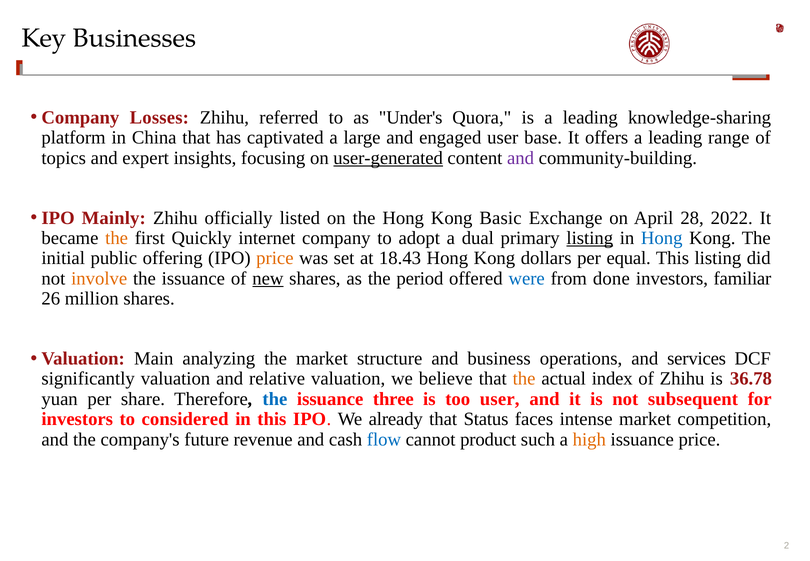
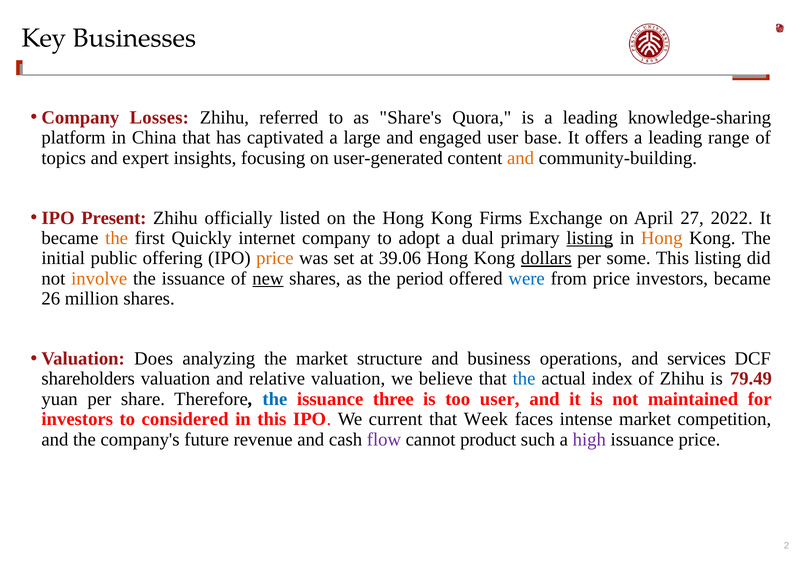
Under's: Under's -> Share's
user-generated underline: present -> none
and at (521, 158) colour: purple -> orange
Mainly: Mainly -> Present
Basic: Basic -> Firms
28: 28 -> 27
Hong at (662, 238) colour: blue -> orange
18.43: 18.43 -> 39.06
dollars underline: none -> present
equal: equal -> some
from done: done -> price
investors familiar: familiar -> became
Main: Main -> Does
significantly: significantly -> shareholders
the at (524, 379) colour: orange -> blue
36.78: 36.78 -> 79.49
subsequent: subsequent -> maintained
already: already -> current
Status: Status -> Week
flow colour: blue -> purple
high colour: orange -> purple
